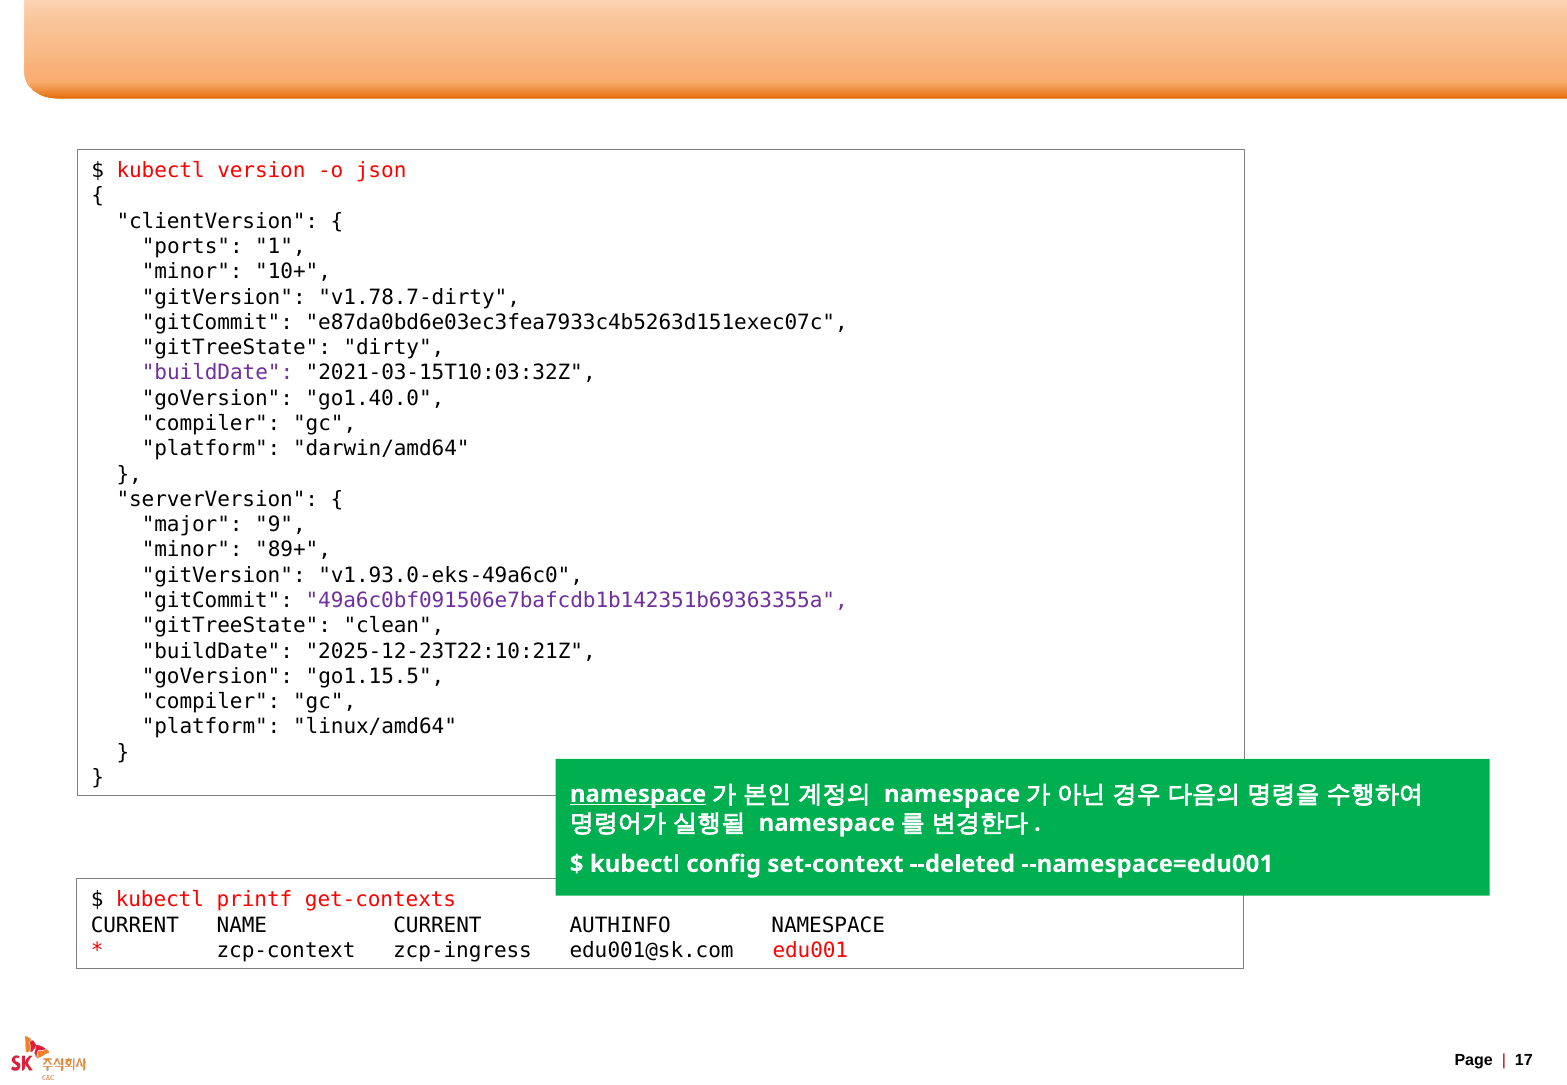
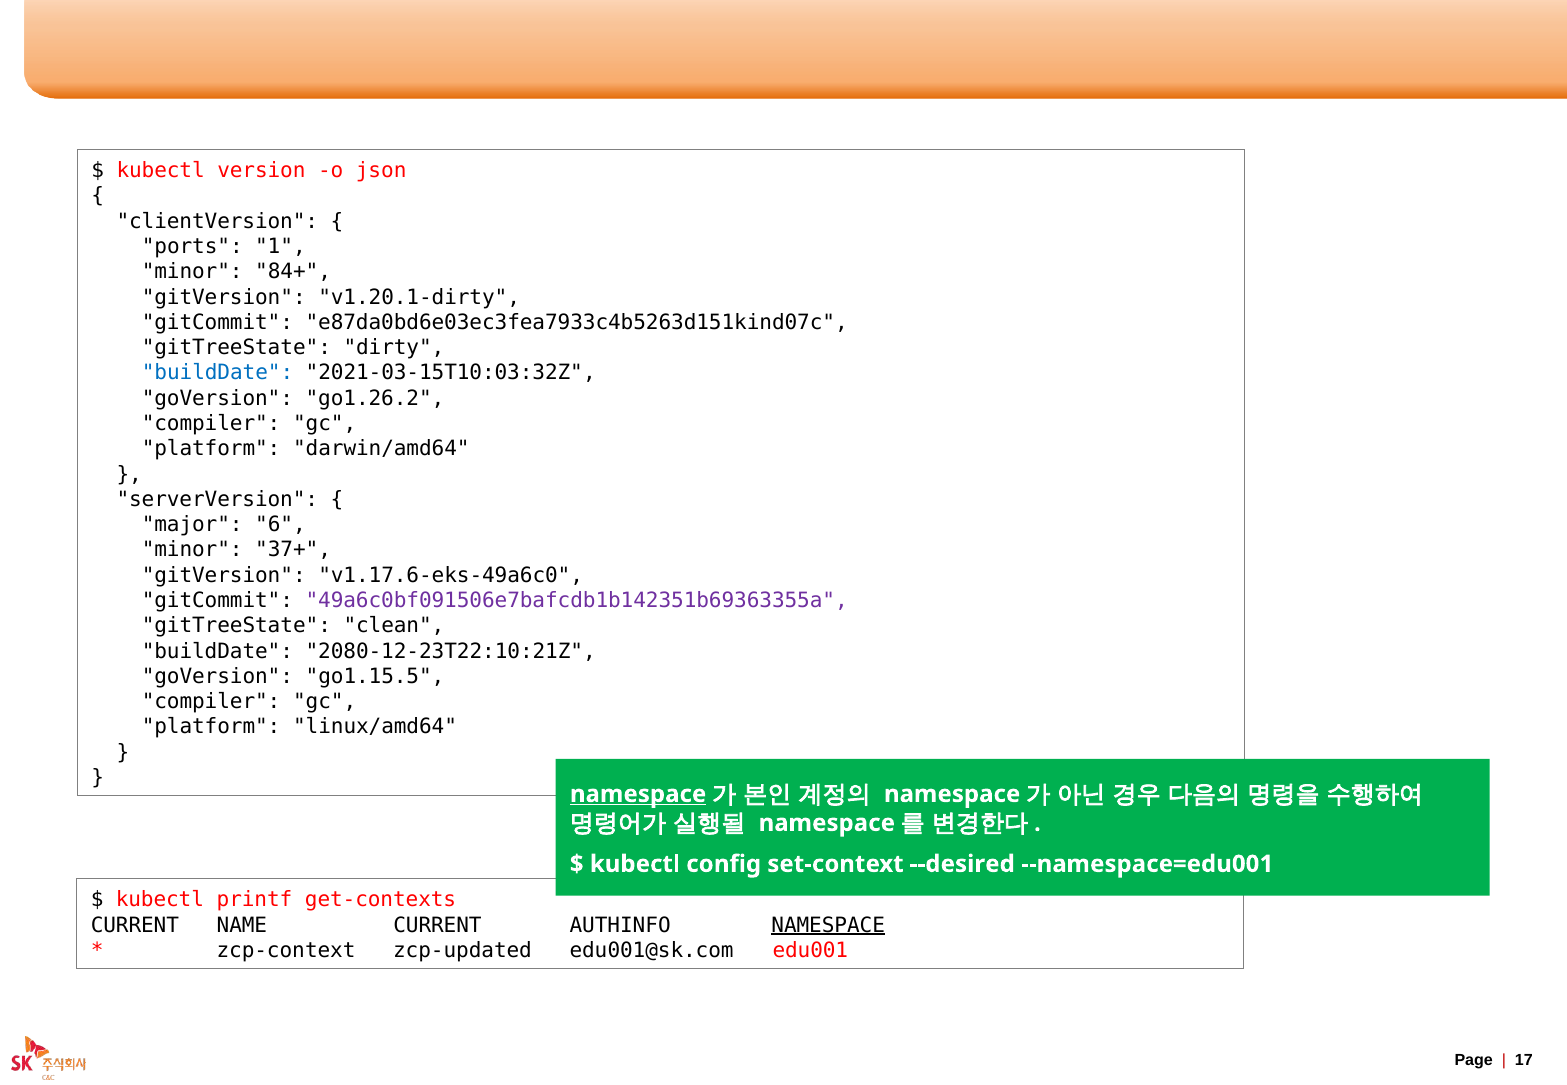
10+: 10+ -> 84+
v1.78.7-dirty: v1.78.7-dirty -> v1.20.1-dirty
e87da0bd6e03ec3fea7933c4b5263d151exec07c: e87da0bd6e03ec3fea7933c4b5263d151exec07c -> e87da0bd6e03ec3fea7933c4b5263d151kind07c
buildDate at (218, 373) colour: purple -> blue
go1.40.0: go1.40.0 -> go1.26.2
9: 9 -> 6
89+: 89+ -> 37+
v1.93.0-eks-49a6c0: v1.93.0-eks-49a6c0 -> v1.17.6-eks-49a6c0
2025-12-23T22:10:21Z: 2025-12-23T22:10:21Z -> 2080-12-23T22:10:21Z
--deleted: --deleted -> --desired
NAMESPACE at (828, 925) underline: none -> present
zcp-ingress: zcp-ingress -> zcp-updated
